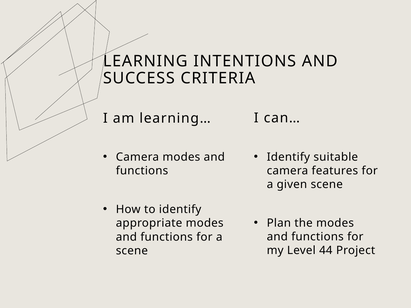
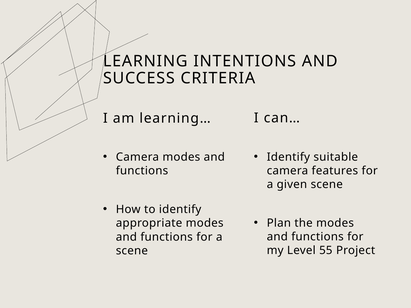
44: 44 -> 55
